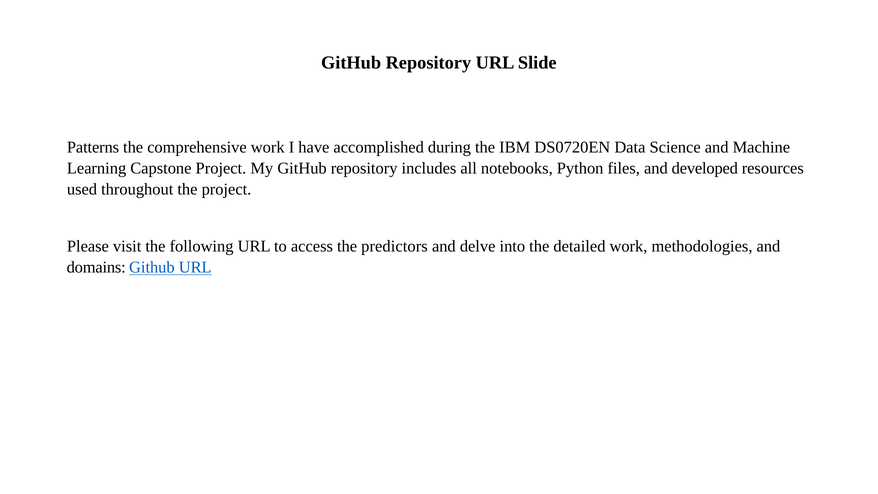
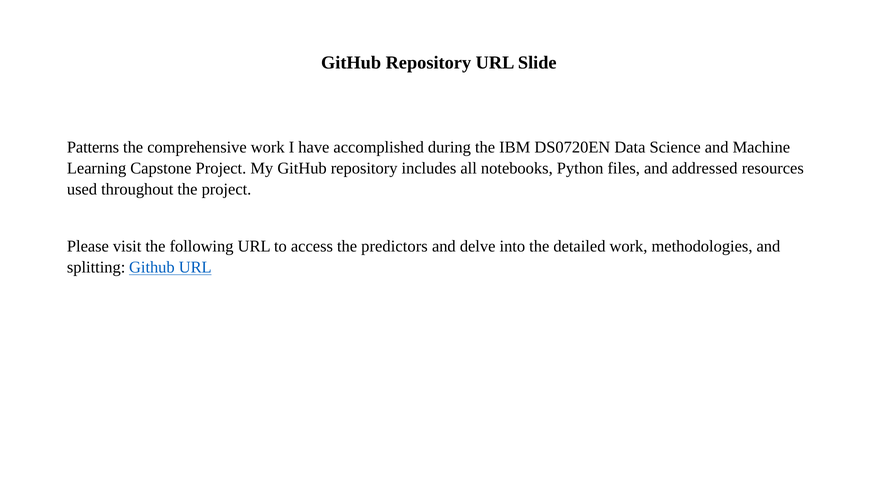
developed: developed -> addressed
domains: domains -> splitting
